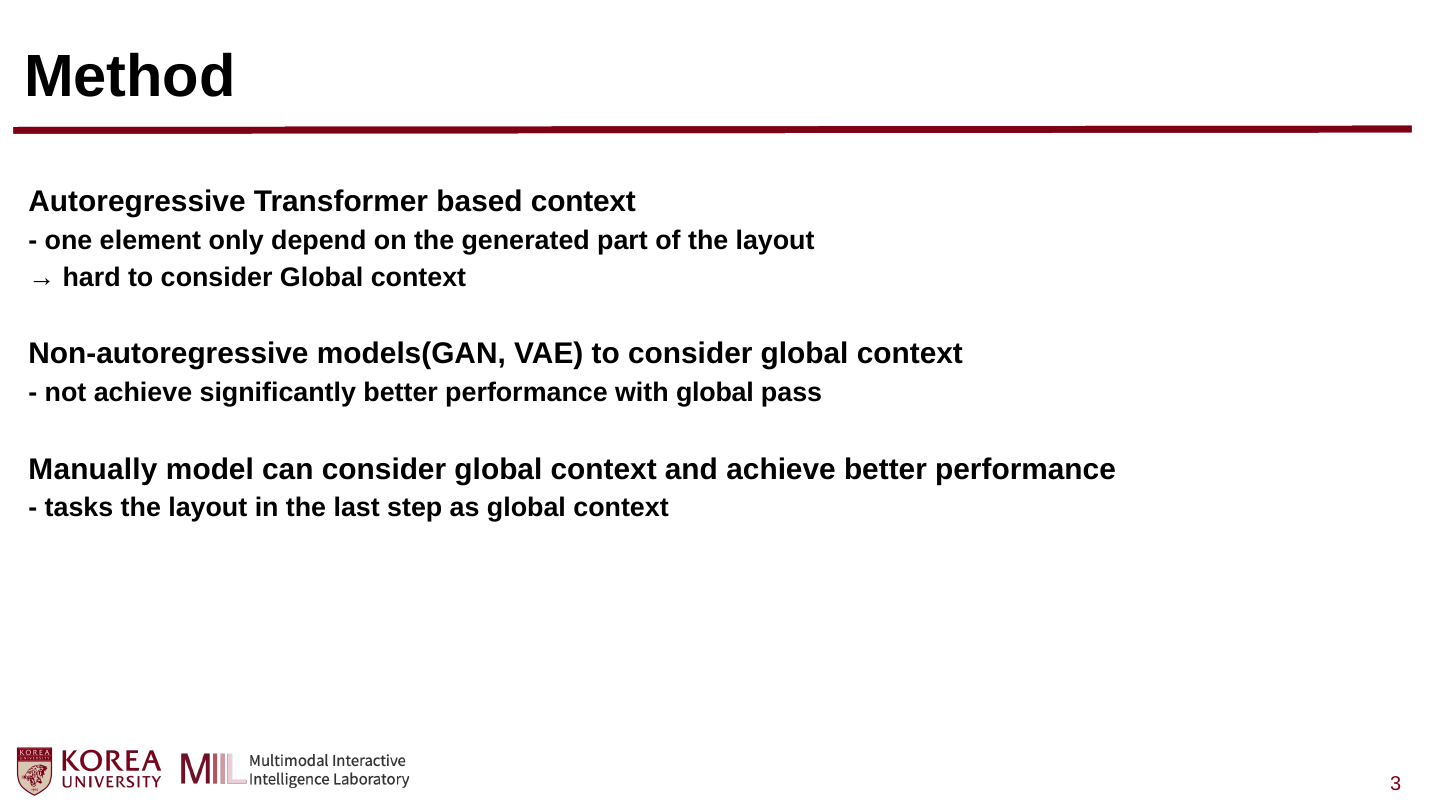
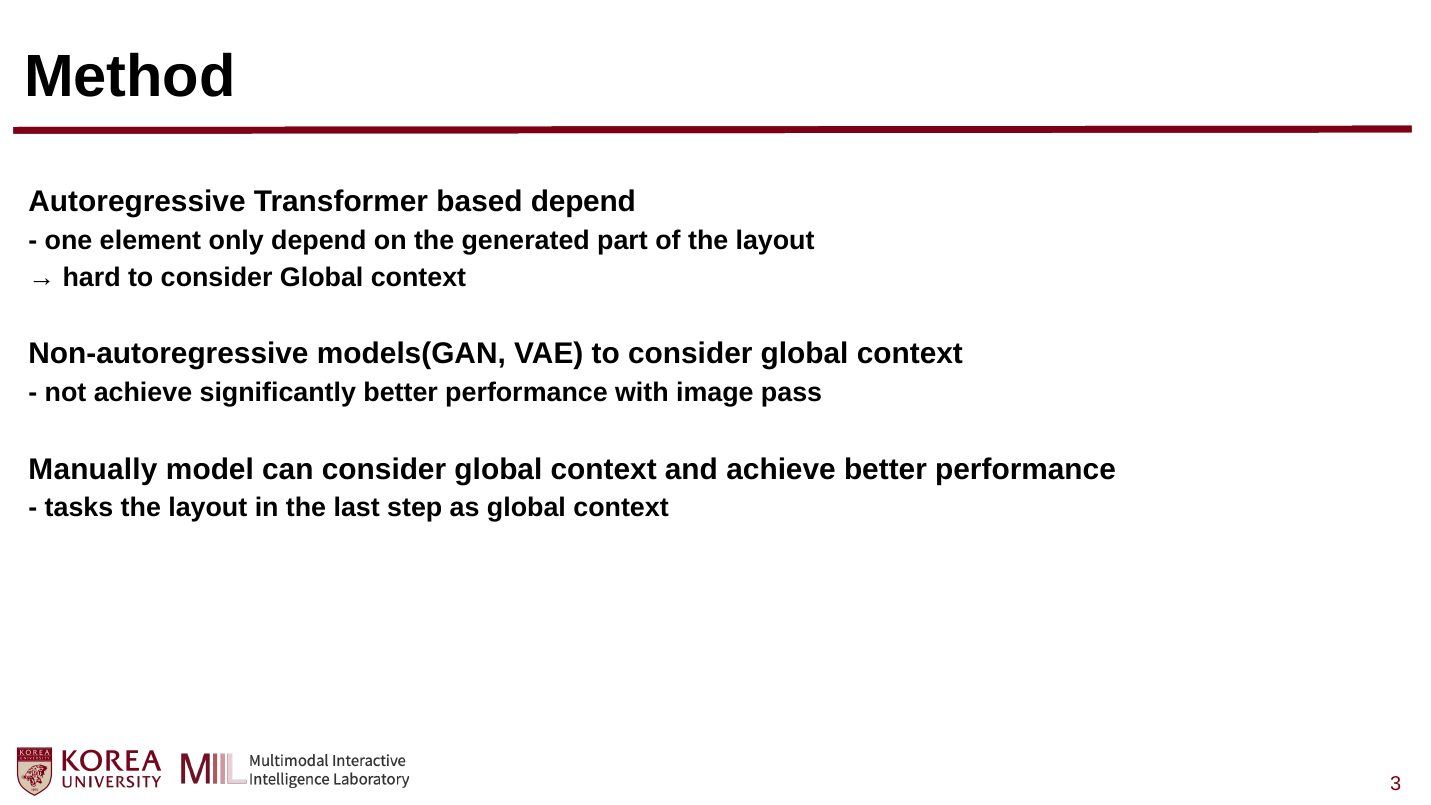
based context: context -> depend
with global: global -> image
